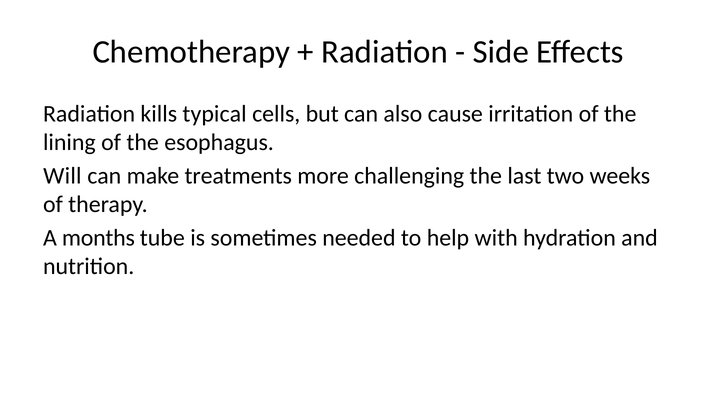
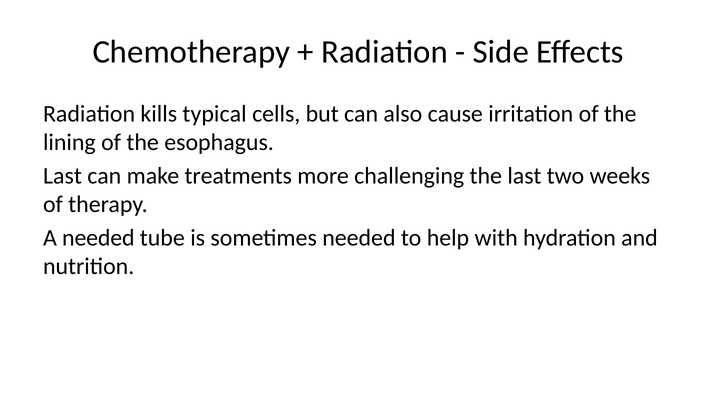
Will at (62, 176): Will -> Last
A months: months -> needed
